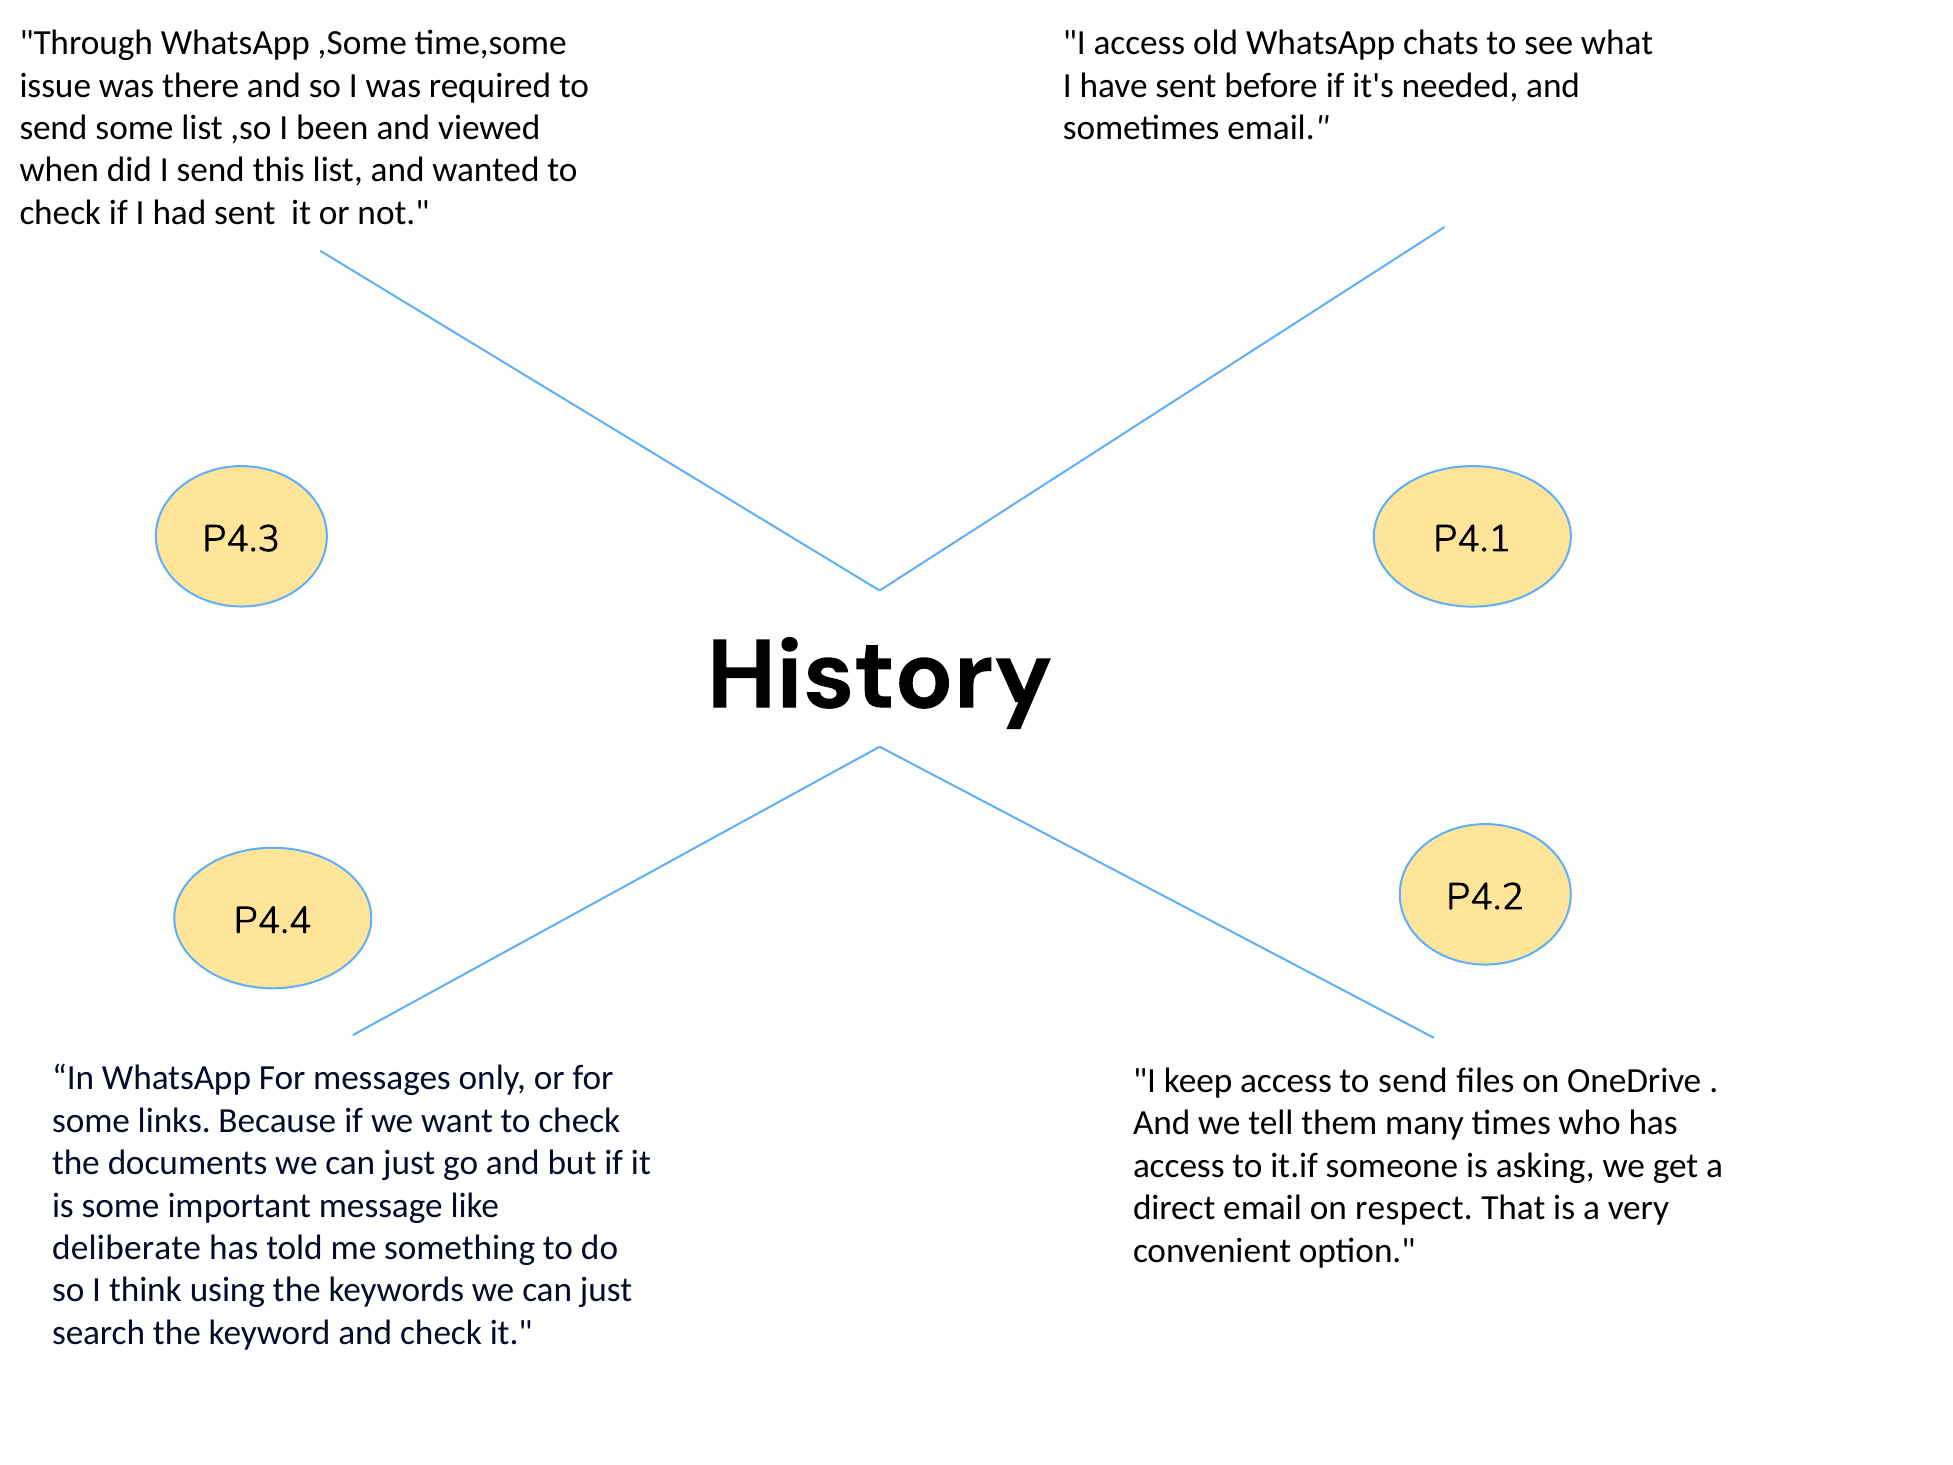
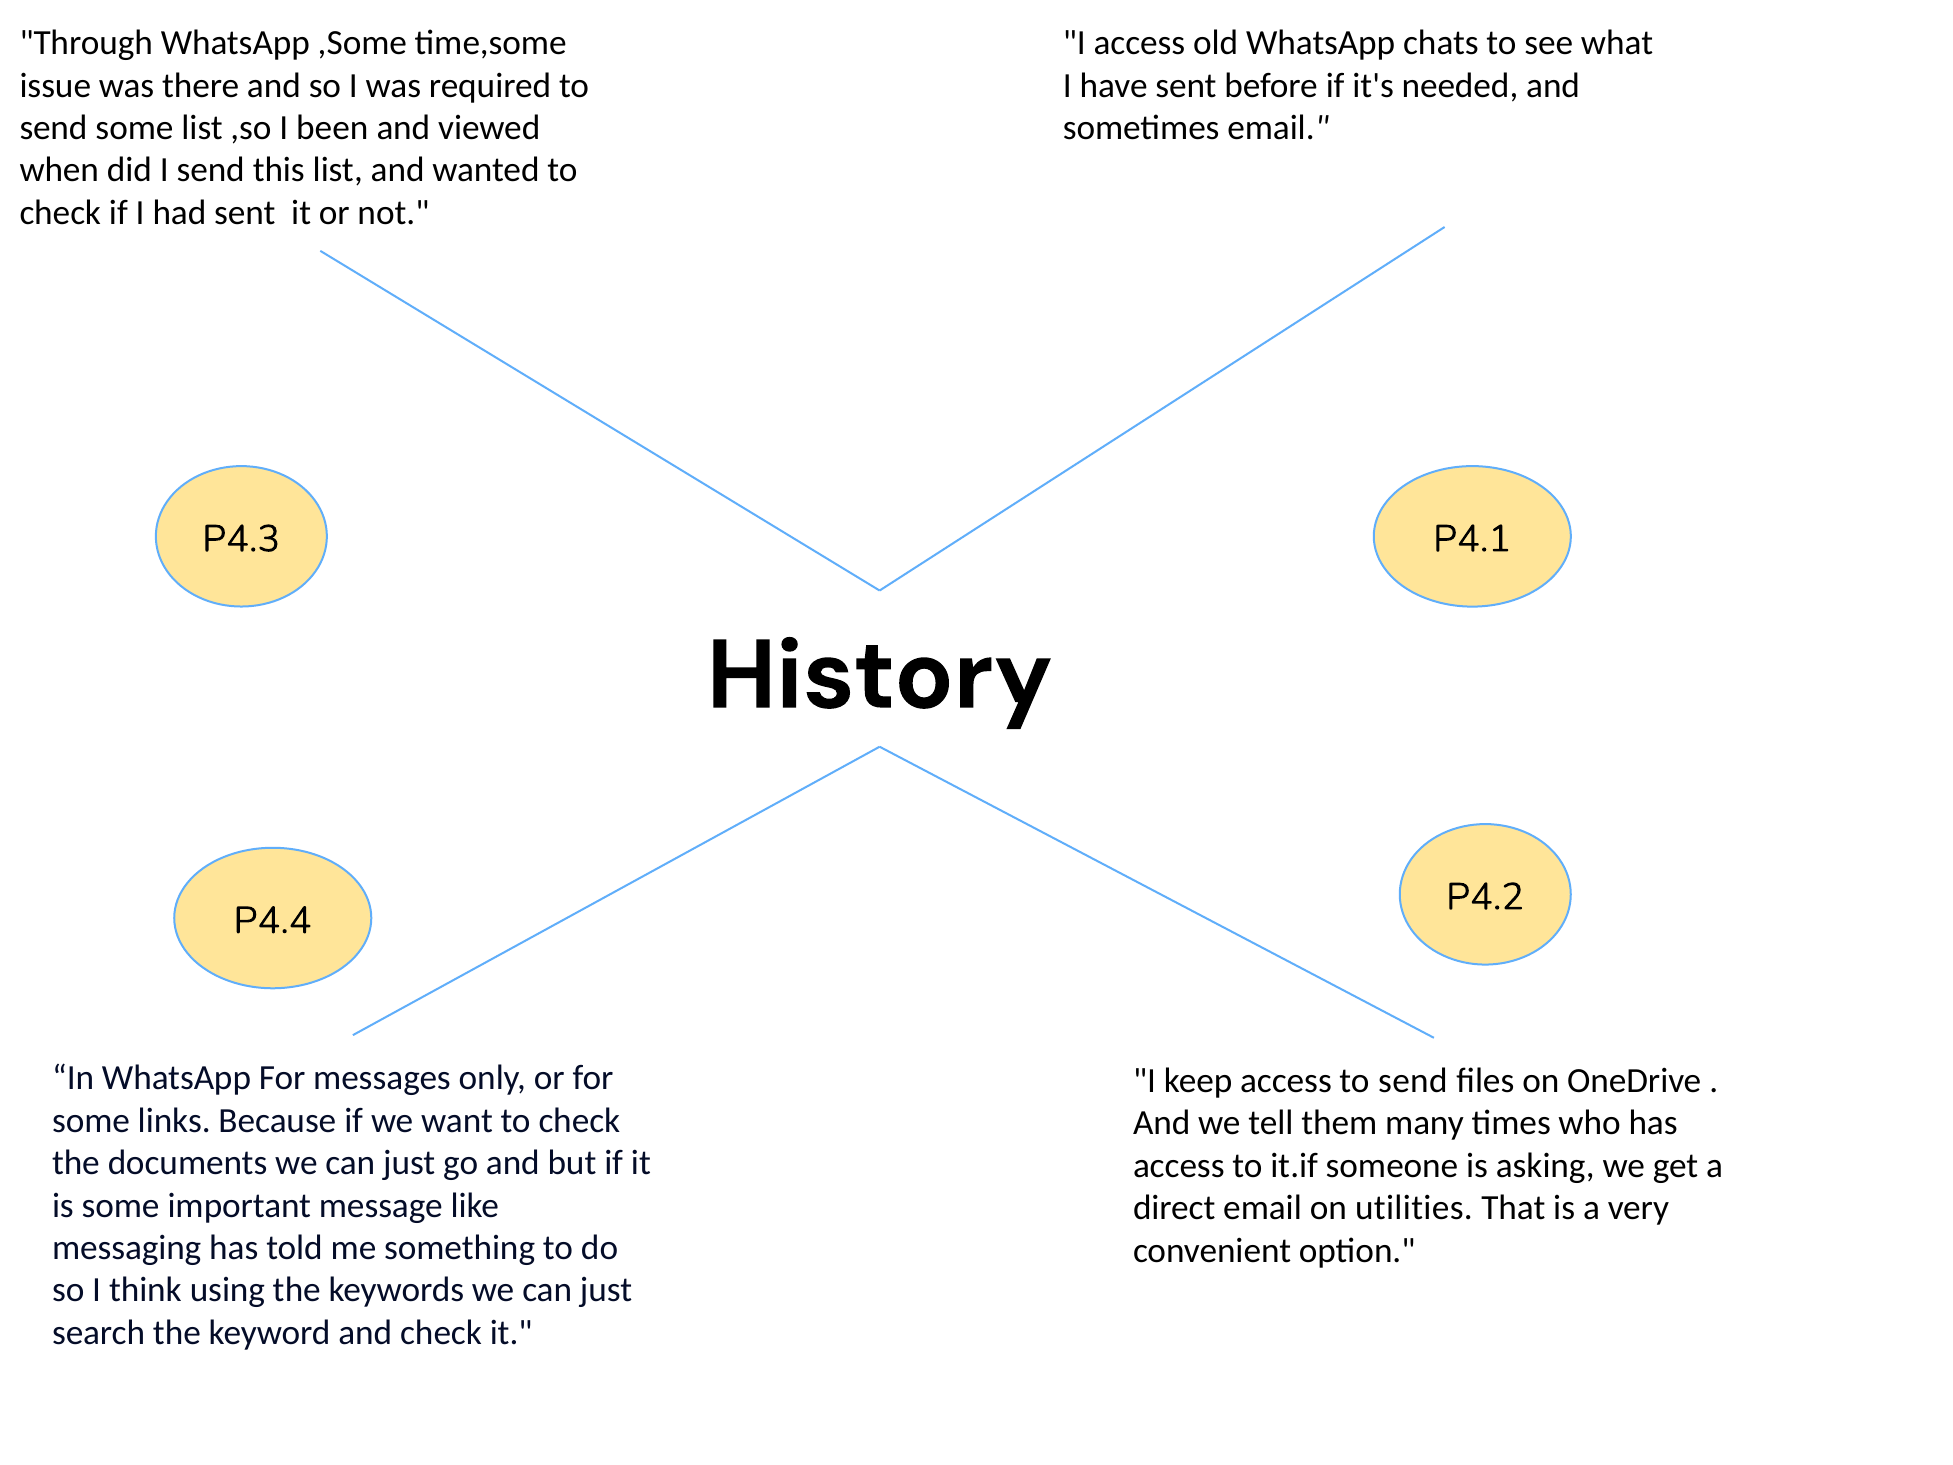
respect: respect -> utilities
deliberate: deliberate -> messaging
